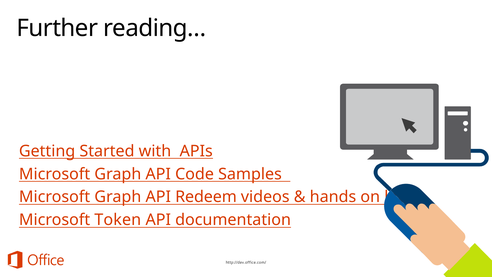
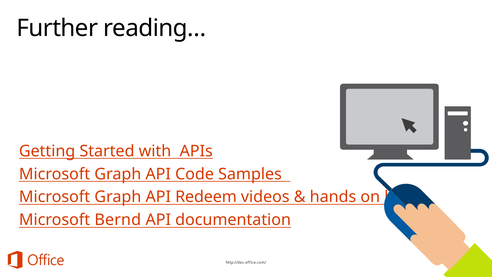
Token: Token -> Bernd
